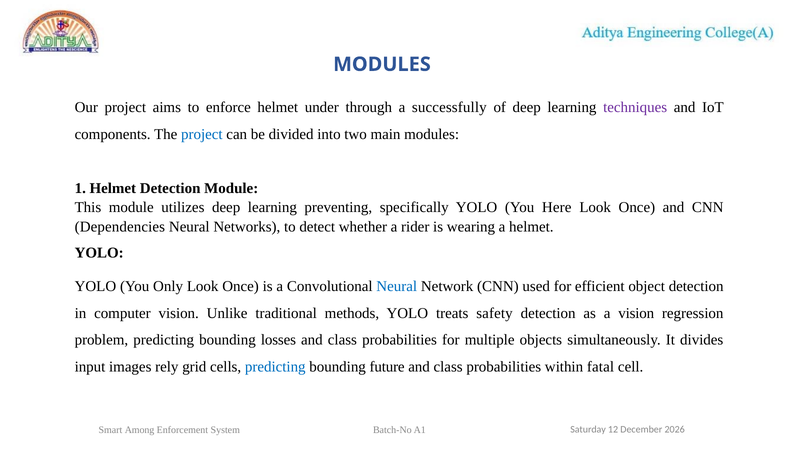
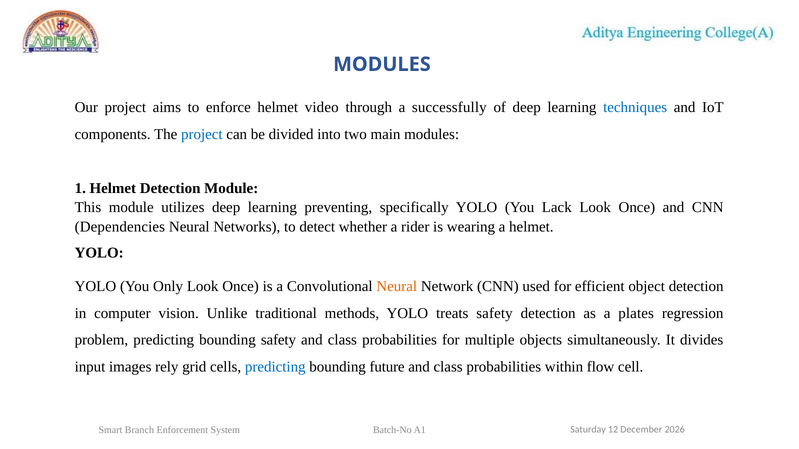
under: under -> video
techniques colour: purple -> blue
Here: Here -> Lack
Neural at (397, 286) colour: blue -> orange
a vision: vision -> plates
bounding losses: losses -> safety
fatal: fatal -> flow
Among: Among -> Branch
